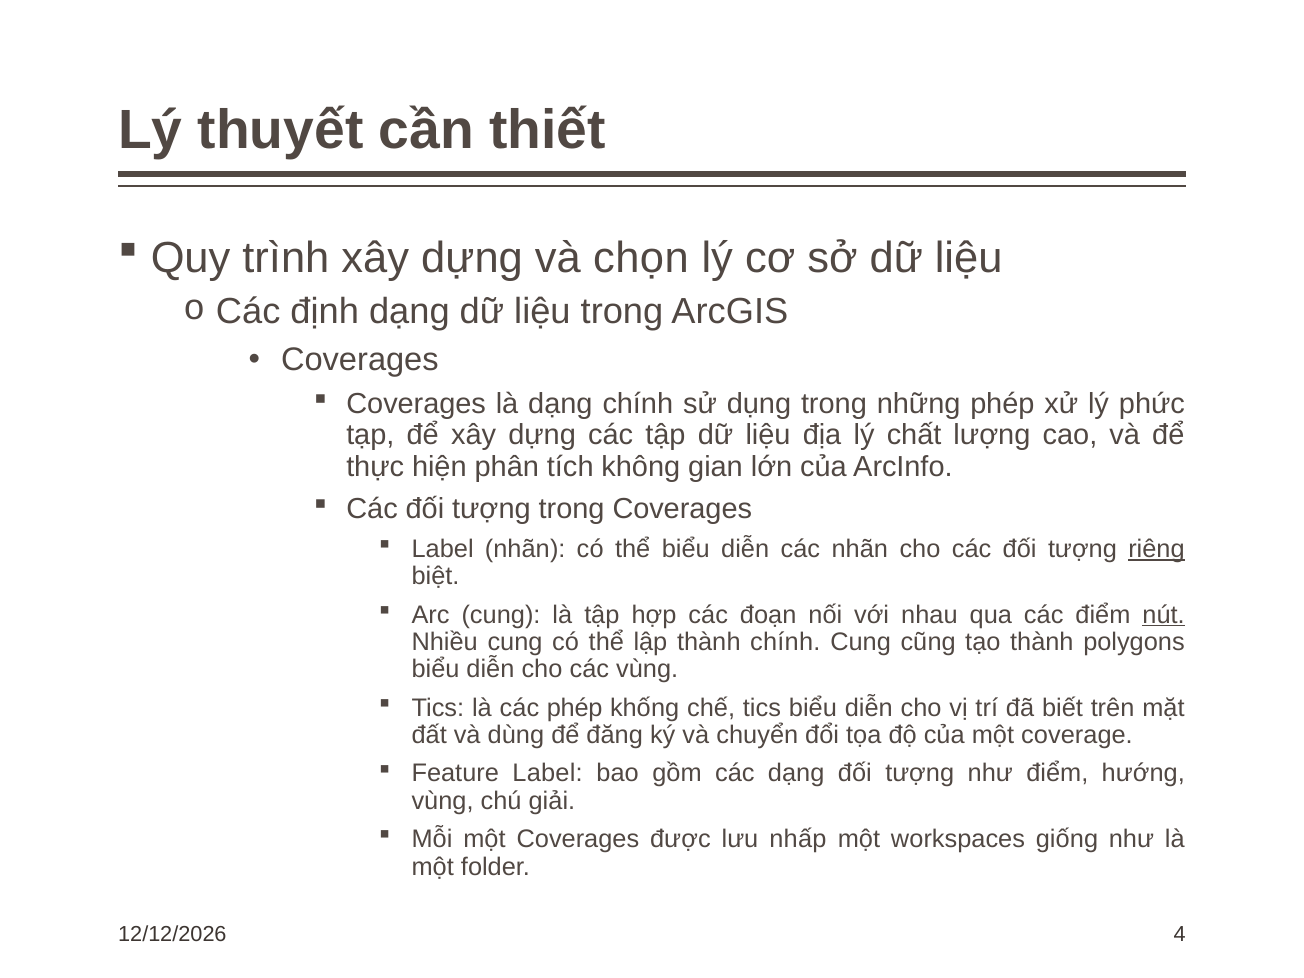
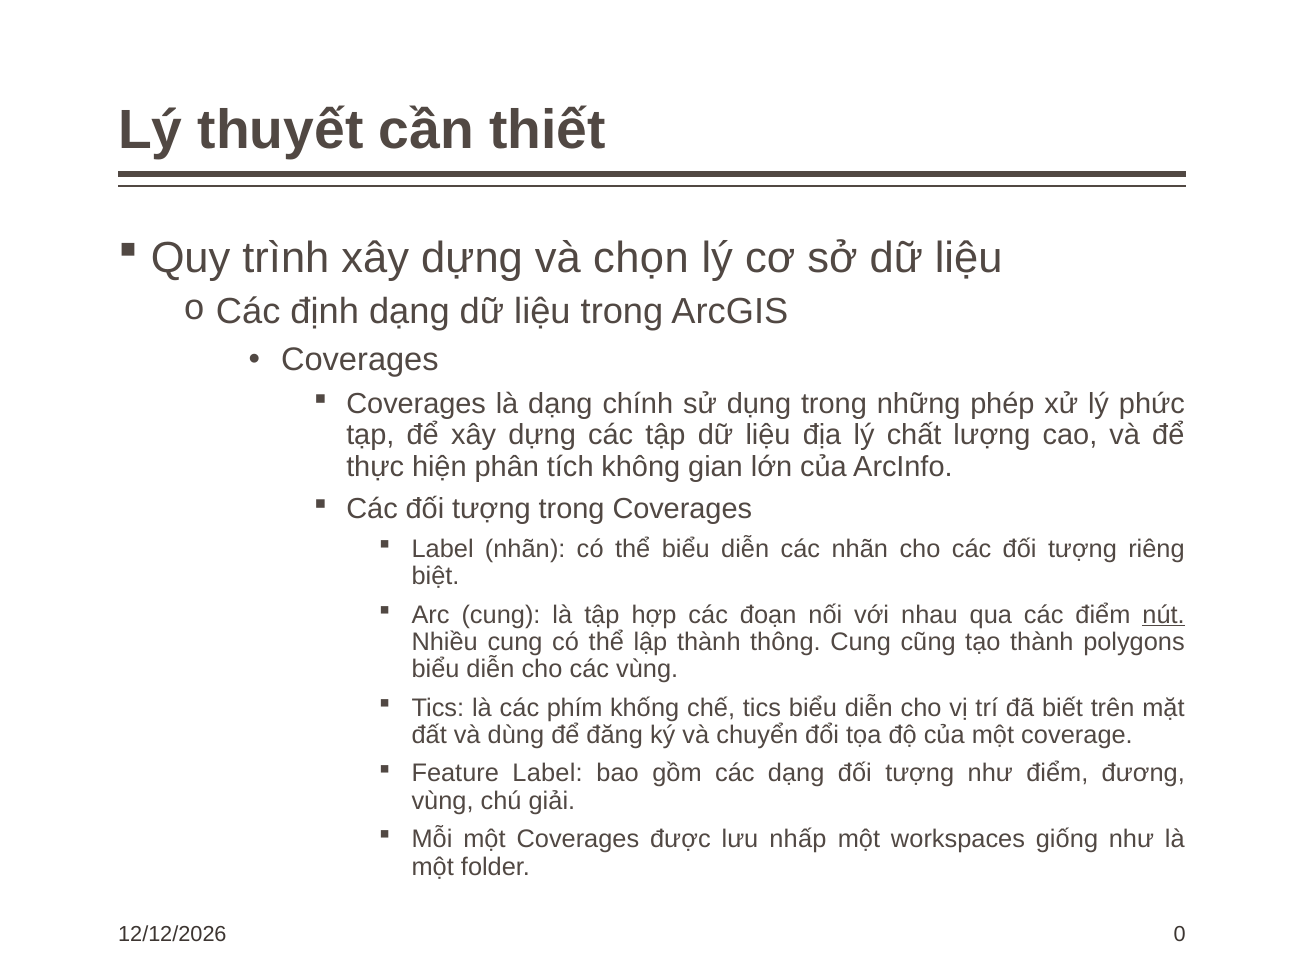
riêng underline: present -> none
thành chính: chính -> thông
các phép: phép -> phím
hướng: hướng -> đương
4: 4 -> 0
